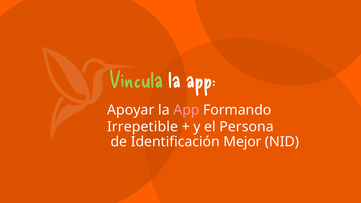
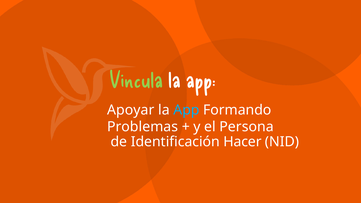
App at (186, 110) colour: pink -> light blue
Irrepetible: Irrepetible -> Problemas
Mejor: Mejor -> Hacer
